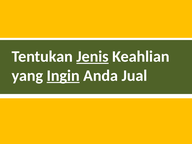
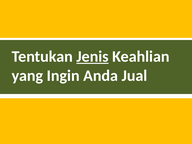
Ingin underline: present -> none
